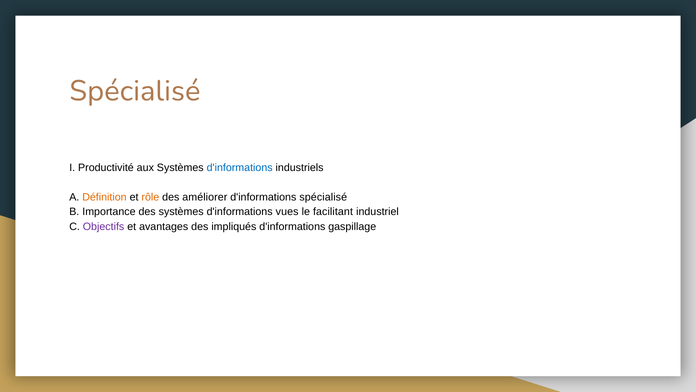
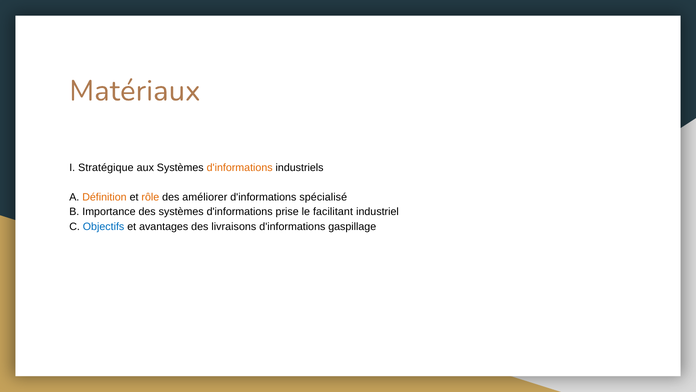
Spécialisé at (135, 91): Spécialisé -> Matériaux
Productivité: Productivité -> Stratégique
d'informations at (240, 168) colour: blue -> orange
vues: vues -> prise
Objectifs colour: purple -> blue
impliqués: impliqués -> livraisons
